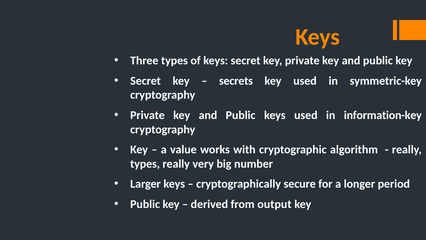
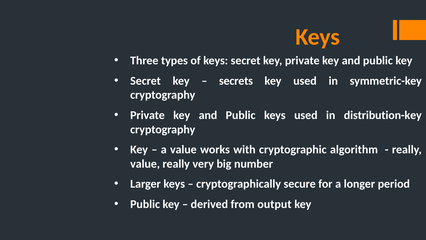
information-key: information-key -> distribution-key
types at (145, 164): types -> value
